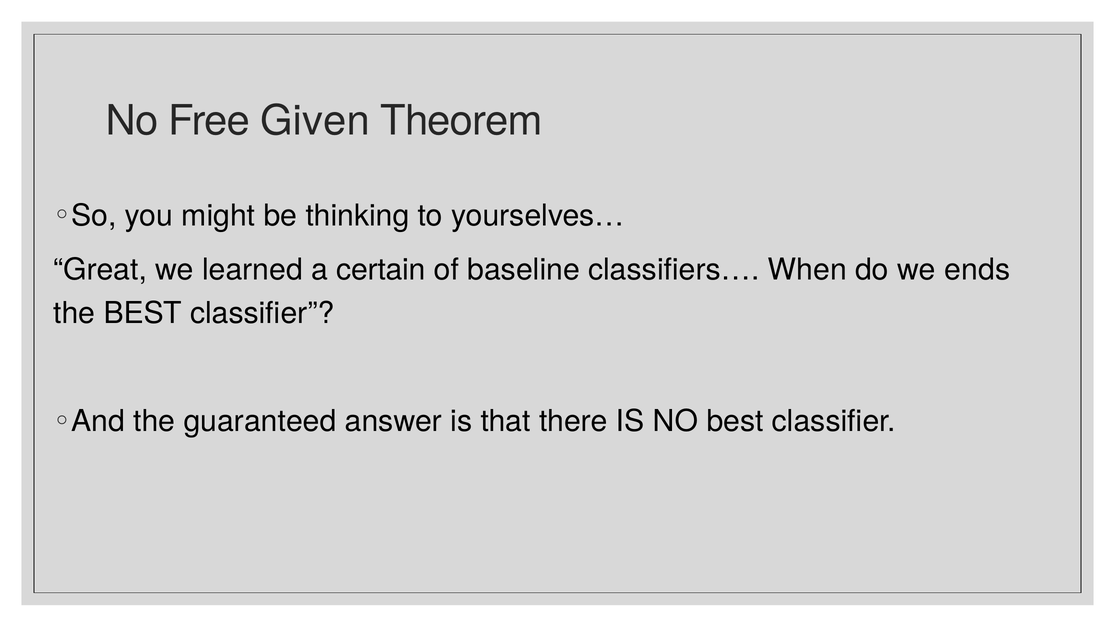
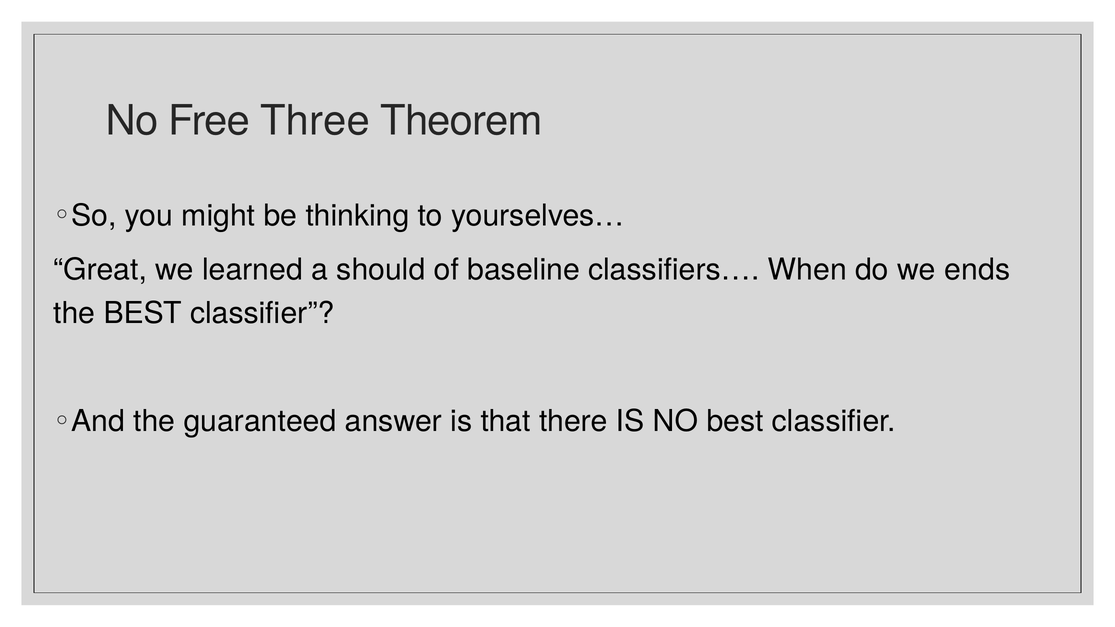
Given: Given -> Three
certain: certain -> should
